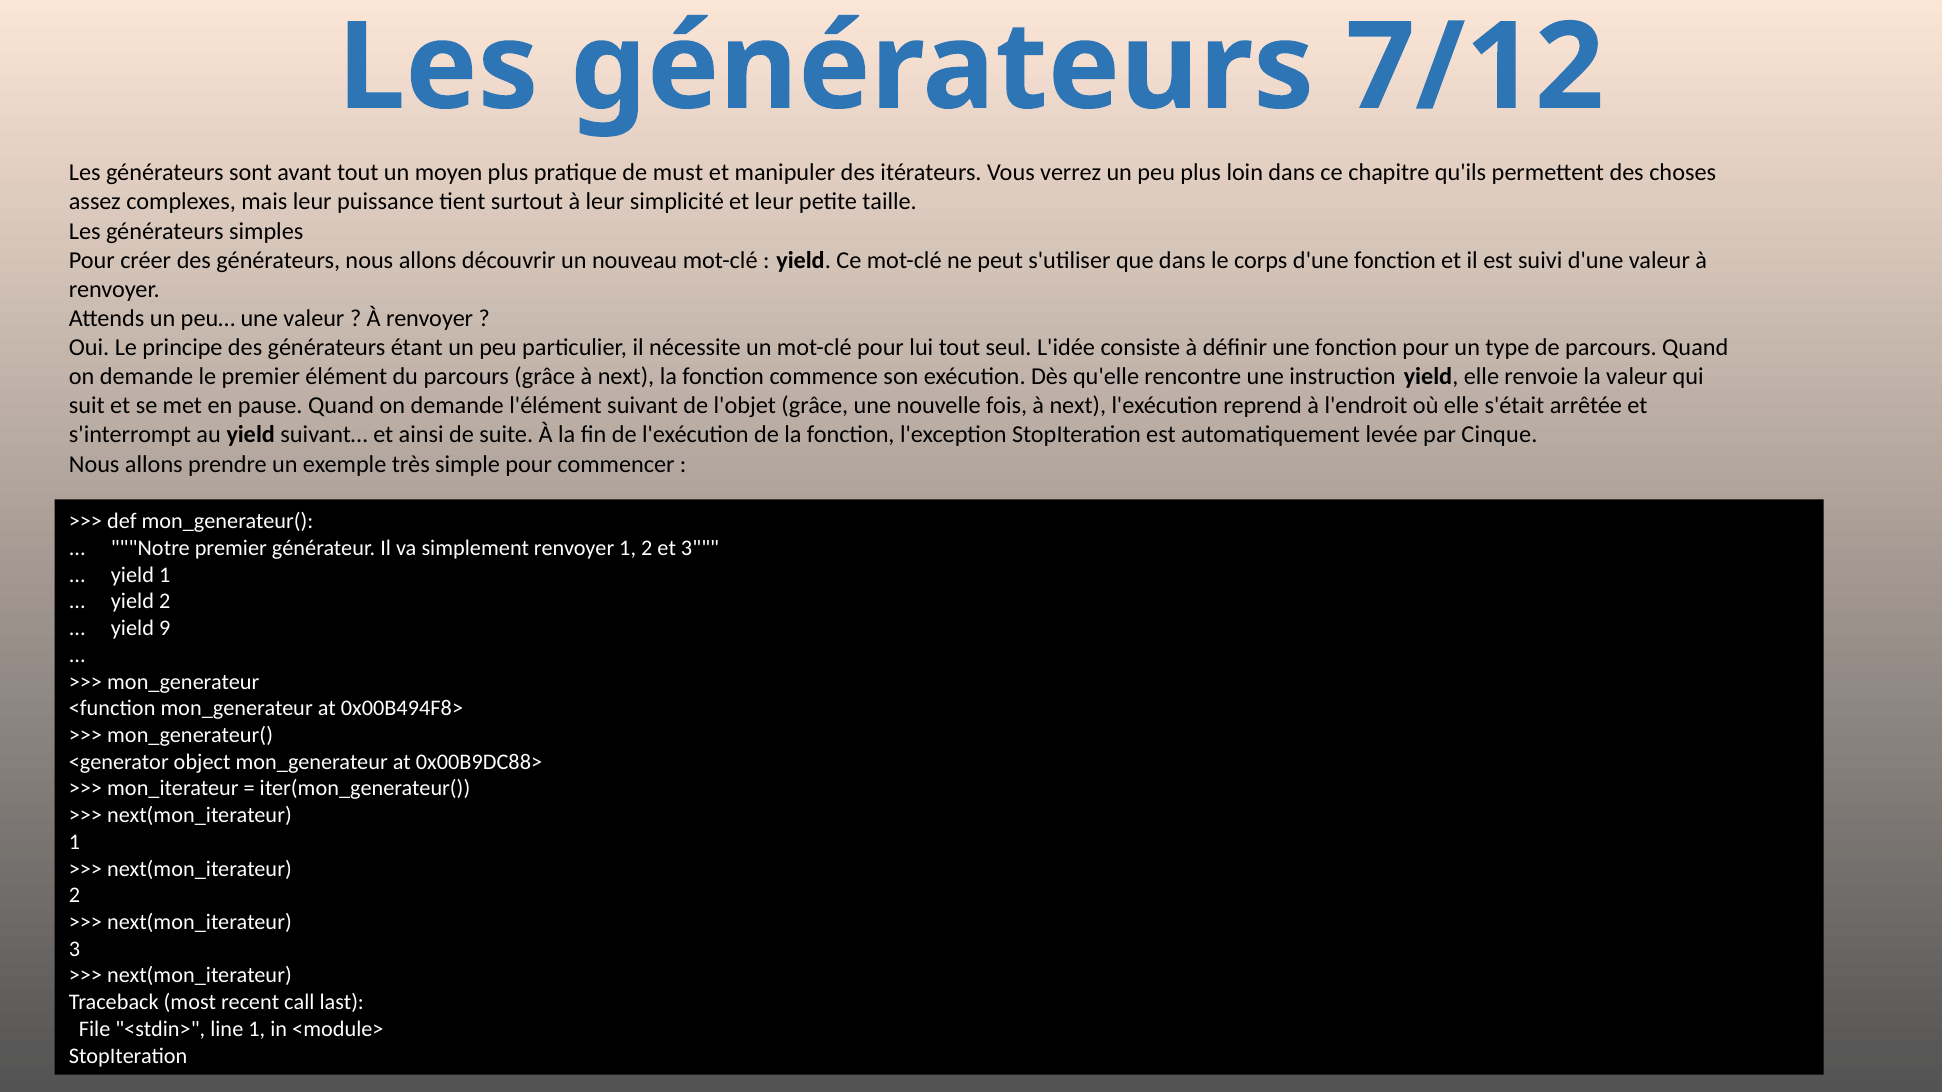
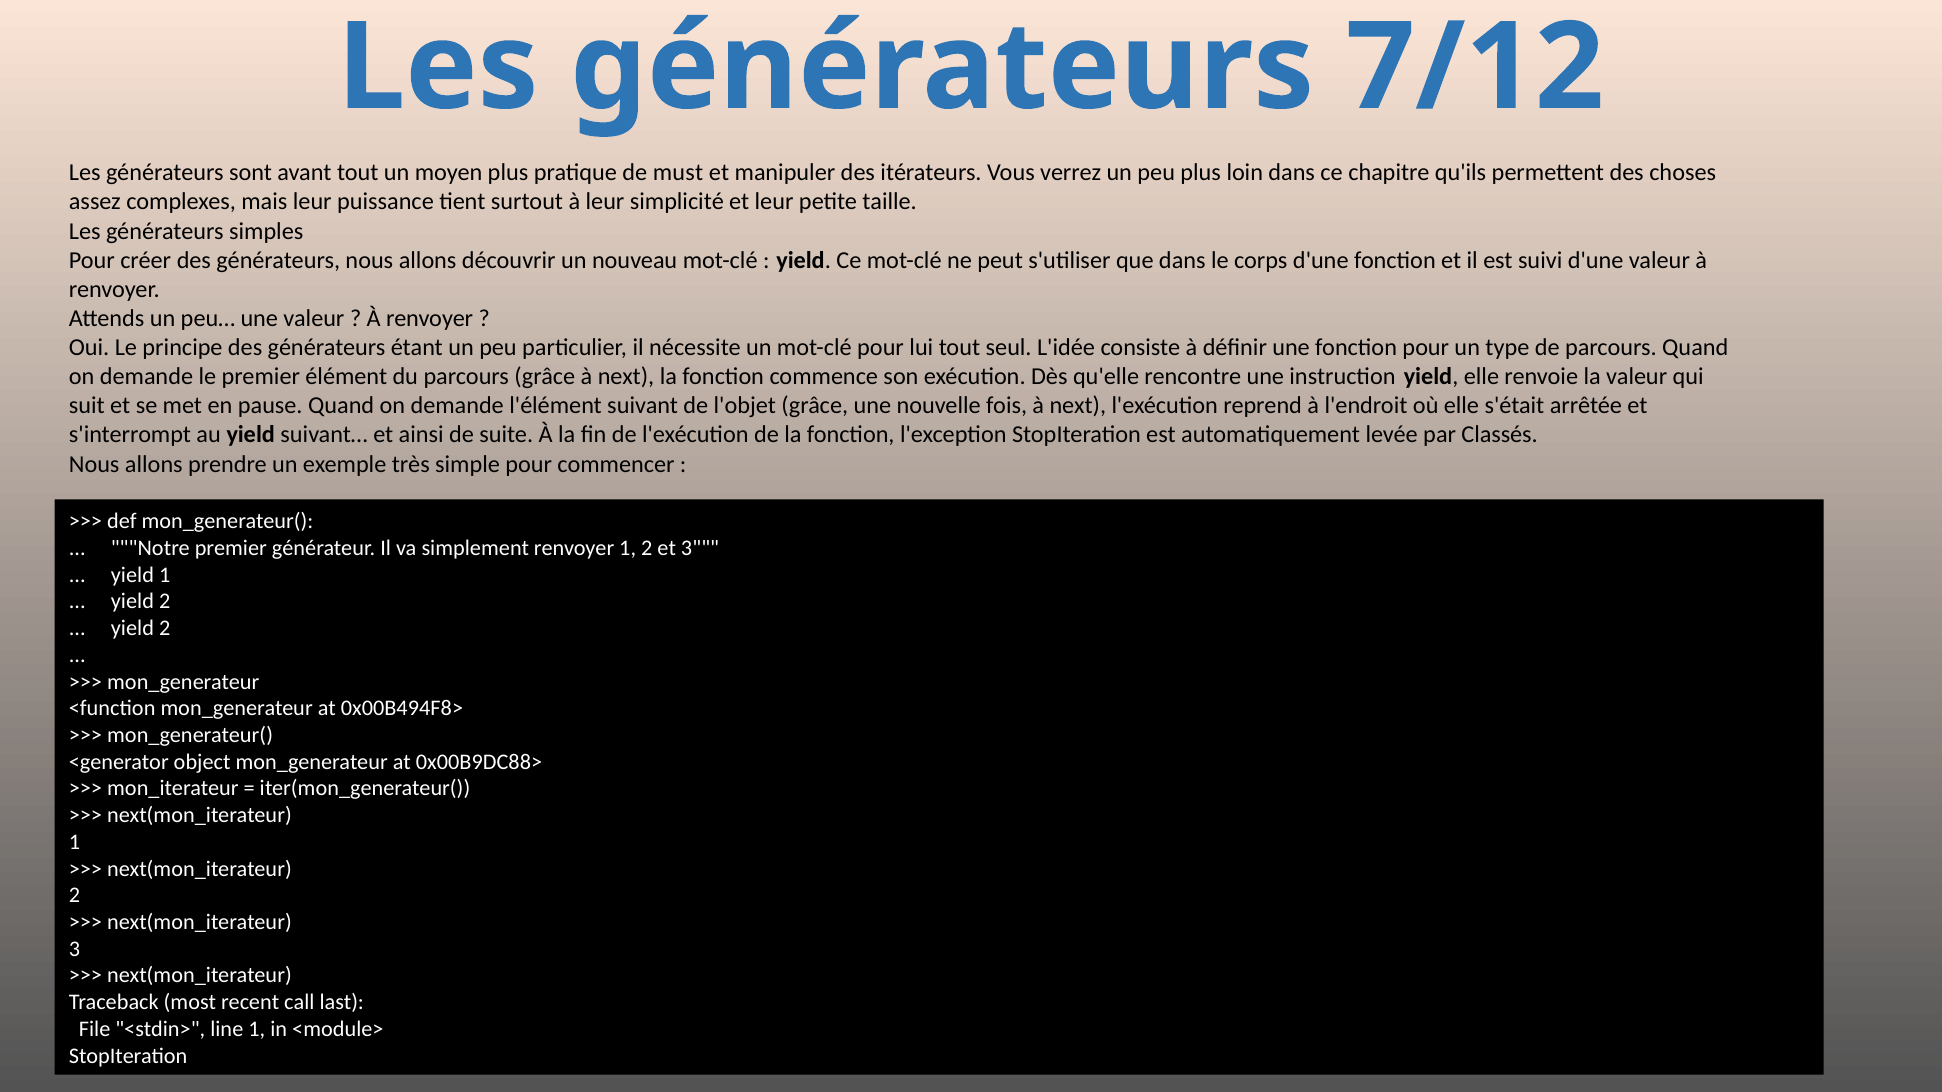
Cinque: Cinque -> Classés
9 at (165, 629): 9 -> 2
